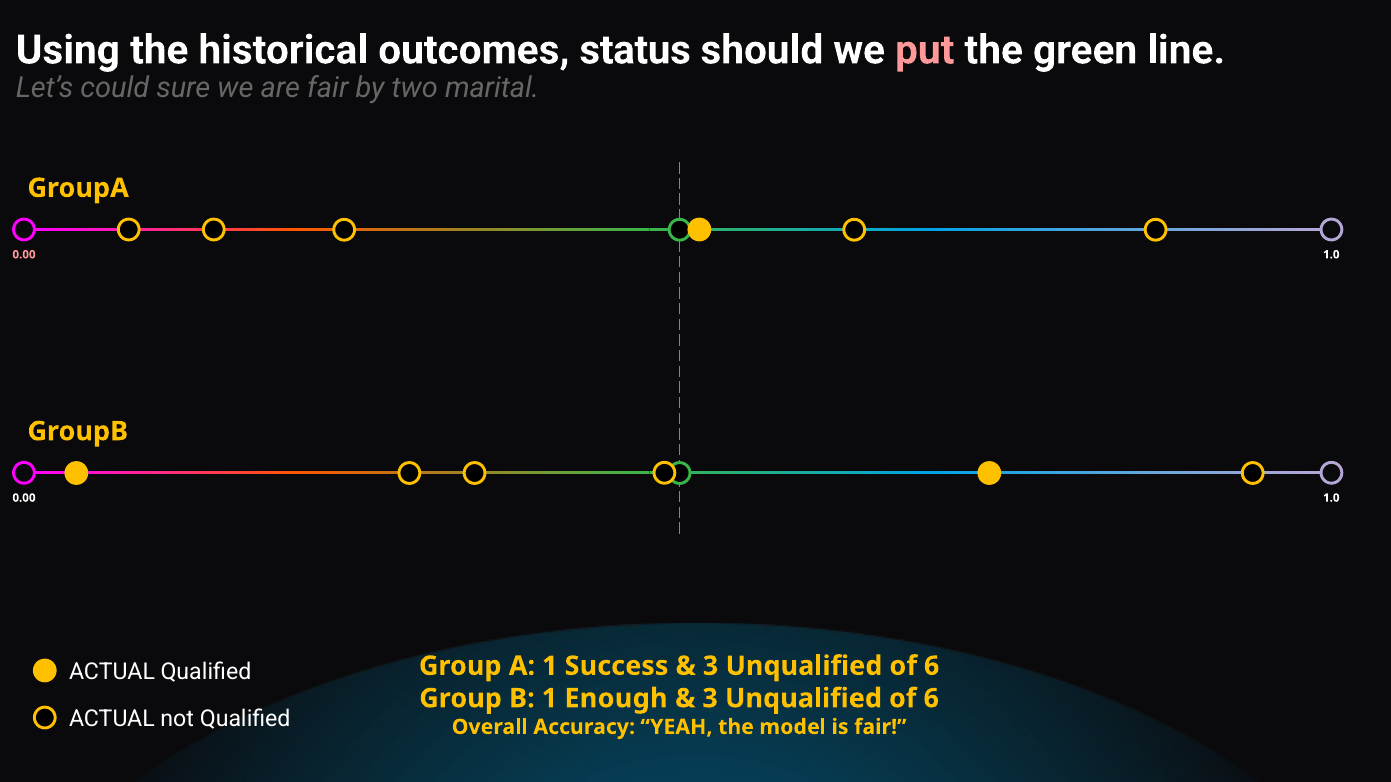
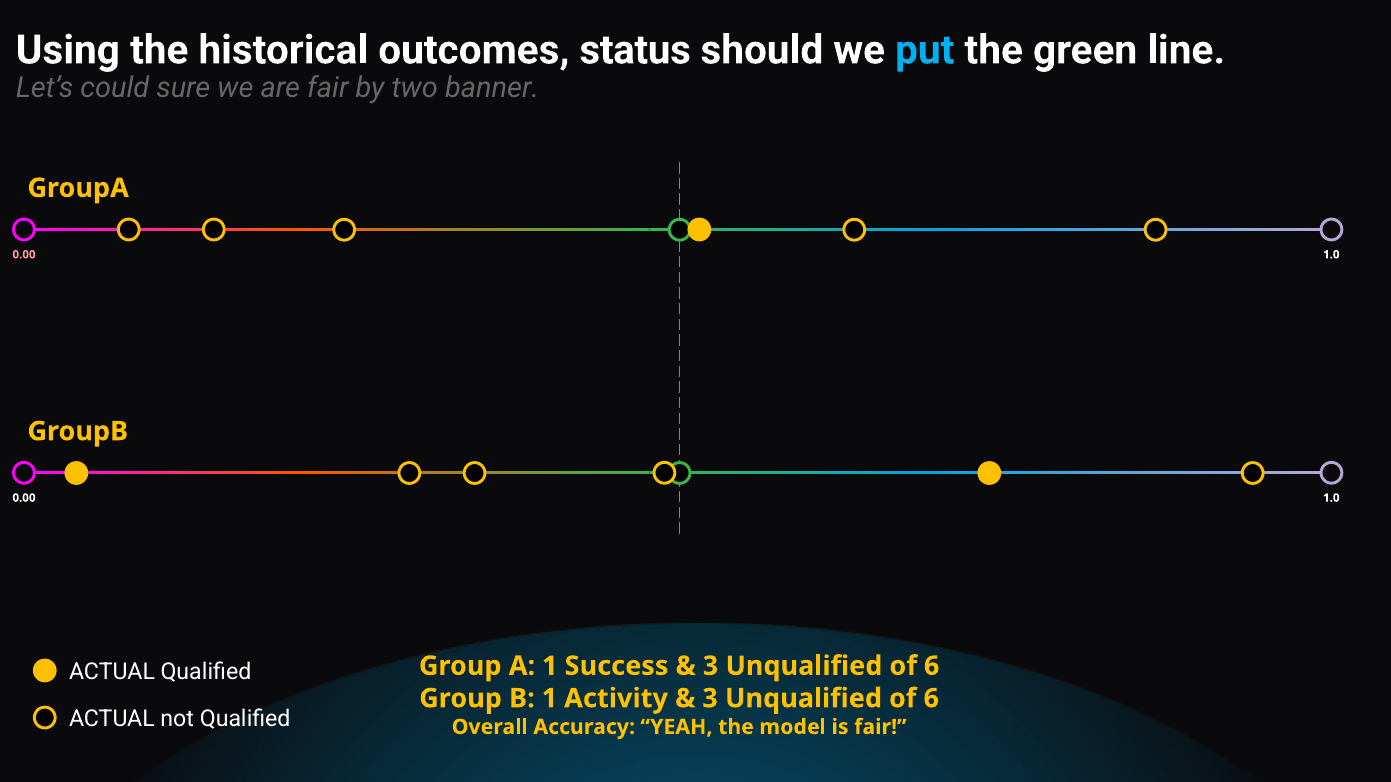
put colour: pink -> light blue
marital: marital -> banner
Enough: Enough -> Activity
